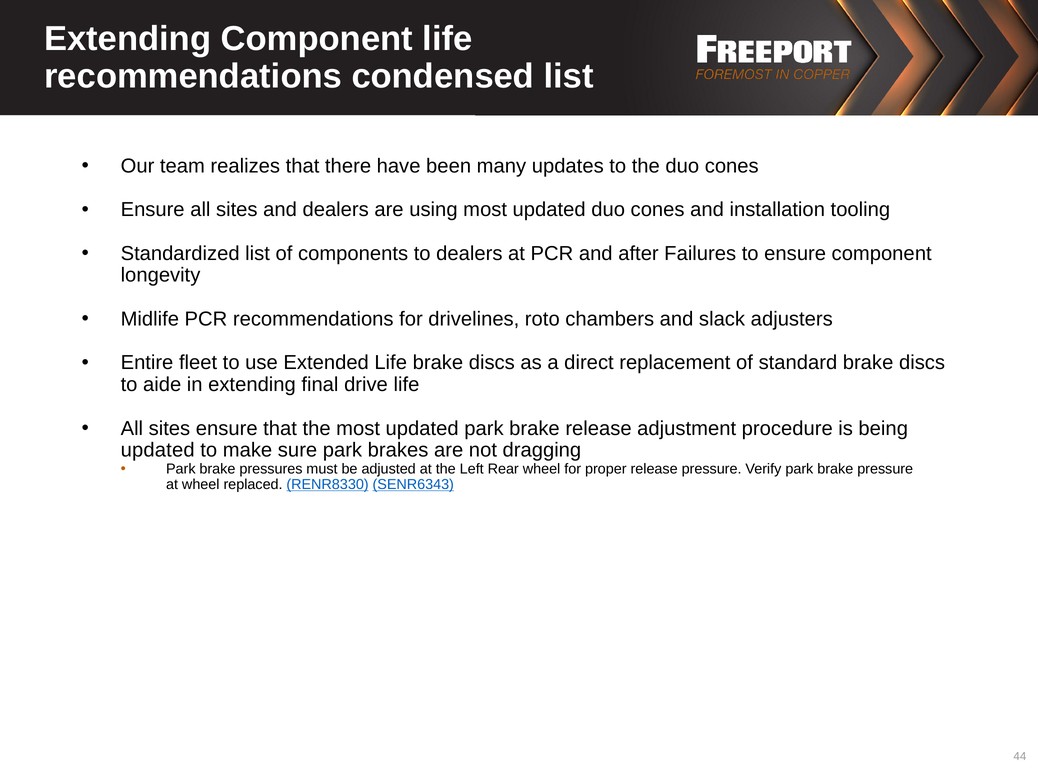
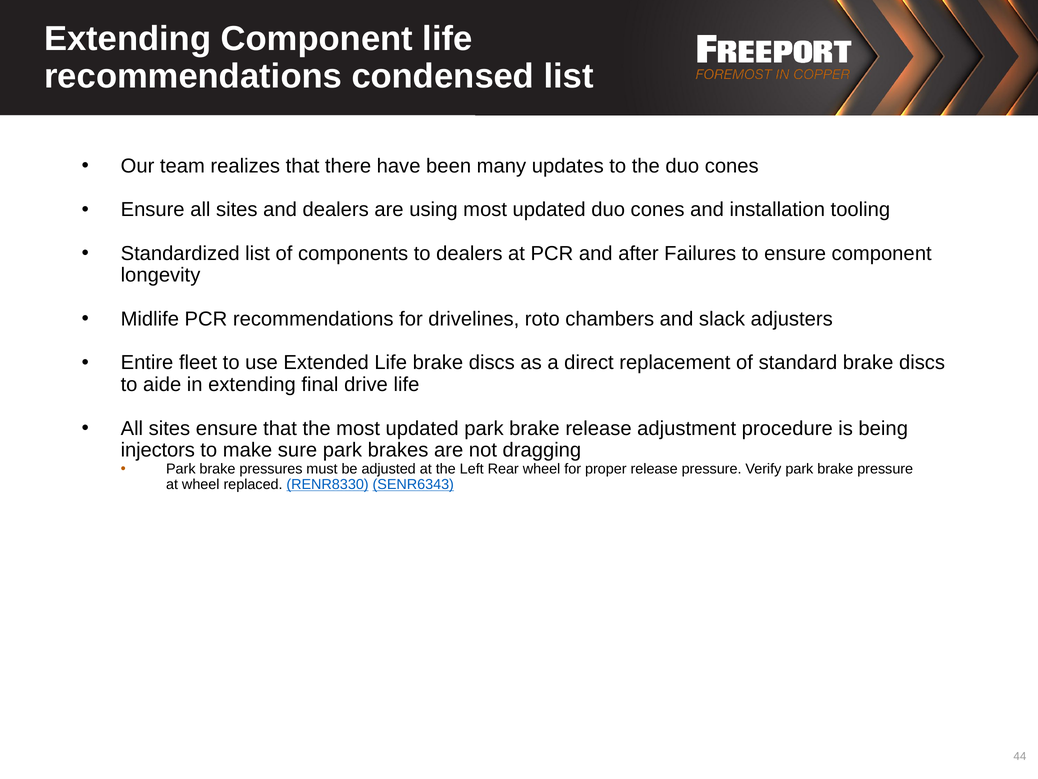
updated at (158, 450): updated -> injectors
